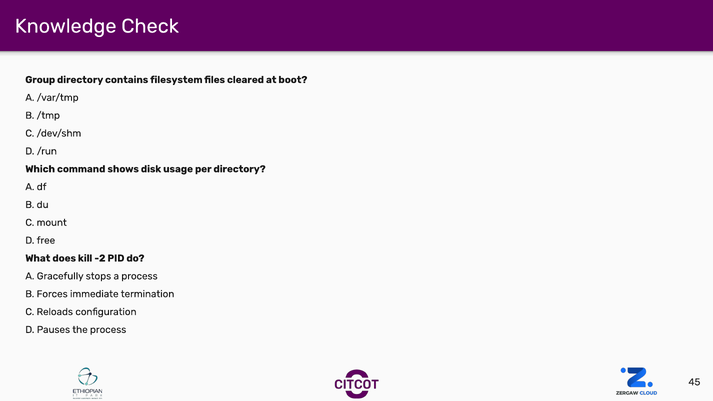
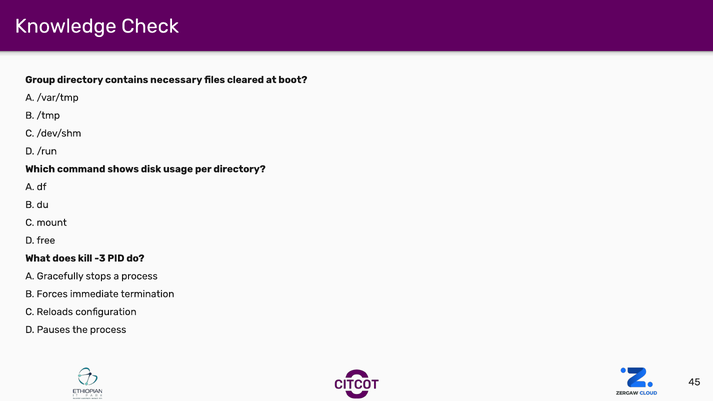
filesystem: filesystem -> necessary
-2: -2 -> -3
